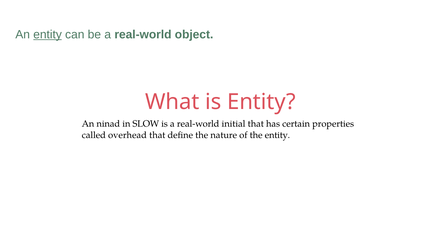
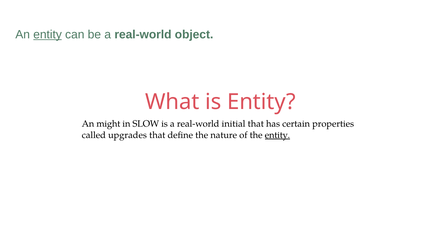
ninad: ninad -> might
overhead: overhead -> upgrades
entity at (277, 135) underline: none -> present
